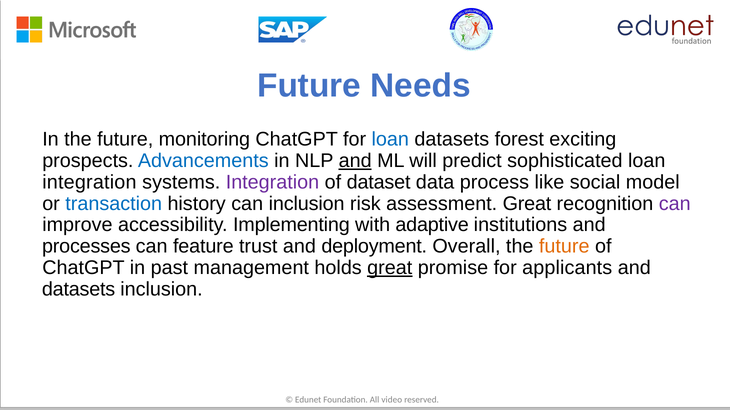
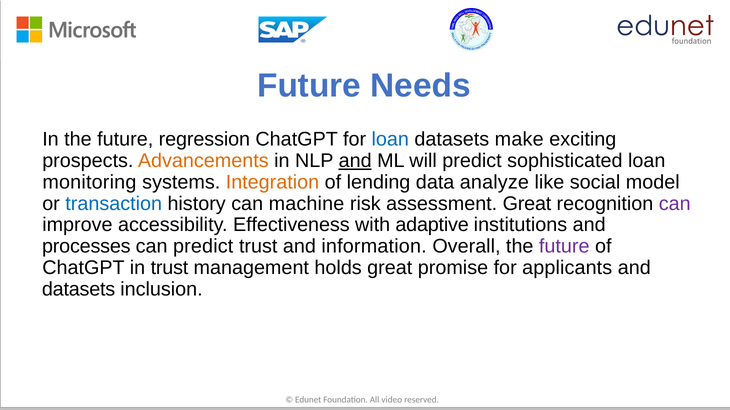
monitoring: monitoring -> regression
forest: forest -> make
Advancements colour: blue -> orange
integration at (89, 182): integration -> monitoring
Integration at (272, 182) colour: purple -> orange
dataset: dataset -> lending
process: process -> analyze
can inclusion: inclusion -> machine
Implementing: Implementing -> Effectiveness
can feature: feature -> predict
deployment: deployment -> information
future at (564, 247) colour: orange -> purple
in past: past -> trust
great at (390, 268) underline: present -> none
